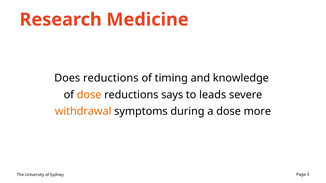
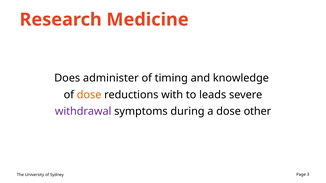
Does reductions: reductions -> administer
says: says -> with
withdrawal colour: orange -> purple
more: more -> other
